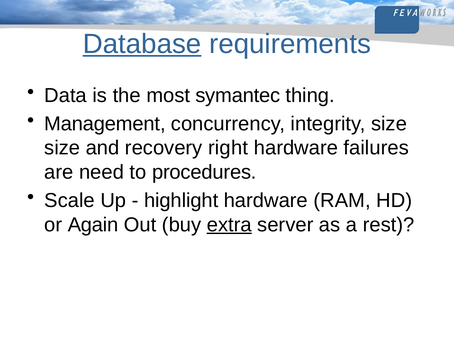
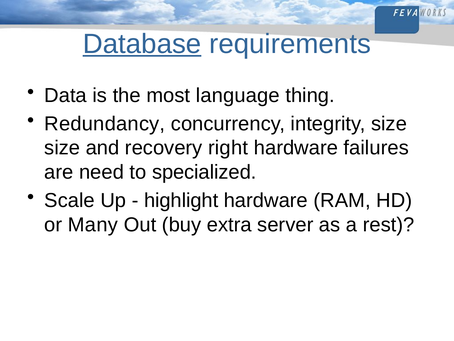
symantec: symantec -> language
Management: Management -> Redundancy
procedures: procedures -> specialized
Again: Again -> Many
extra underline: present -> none
